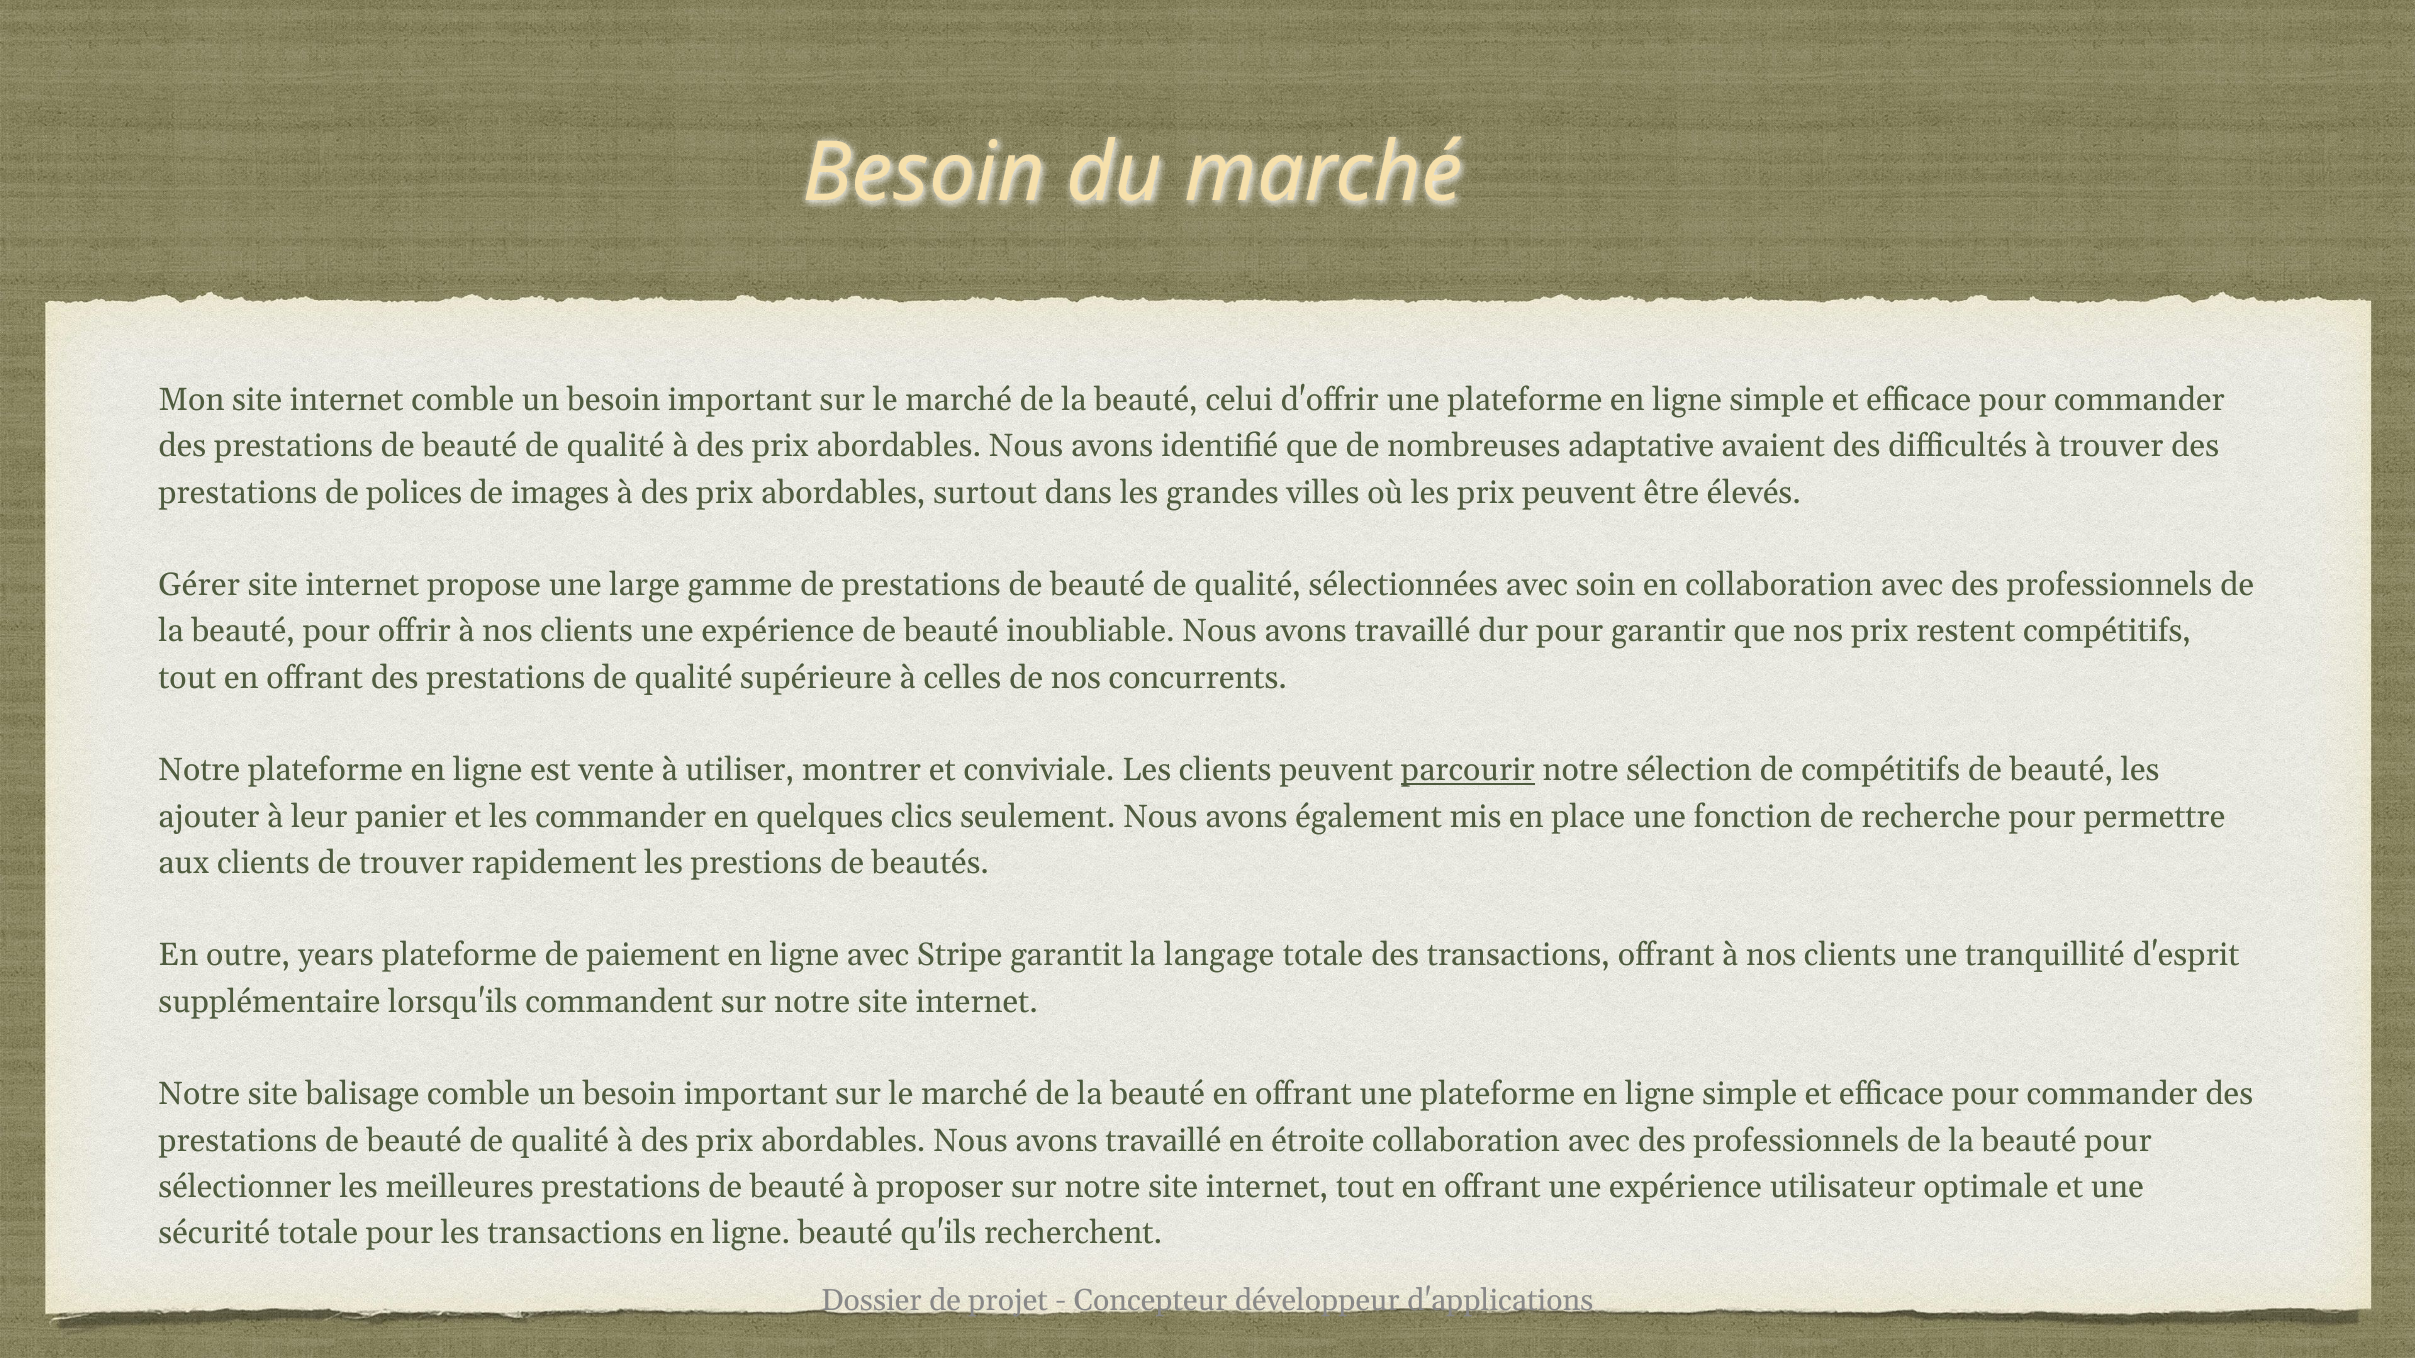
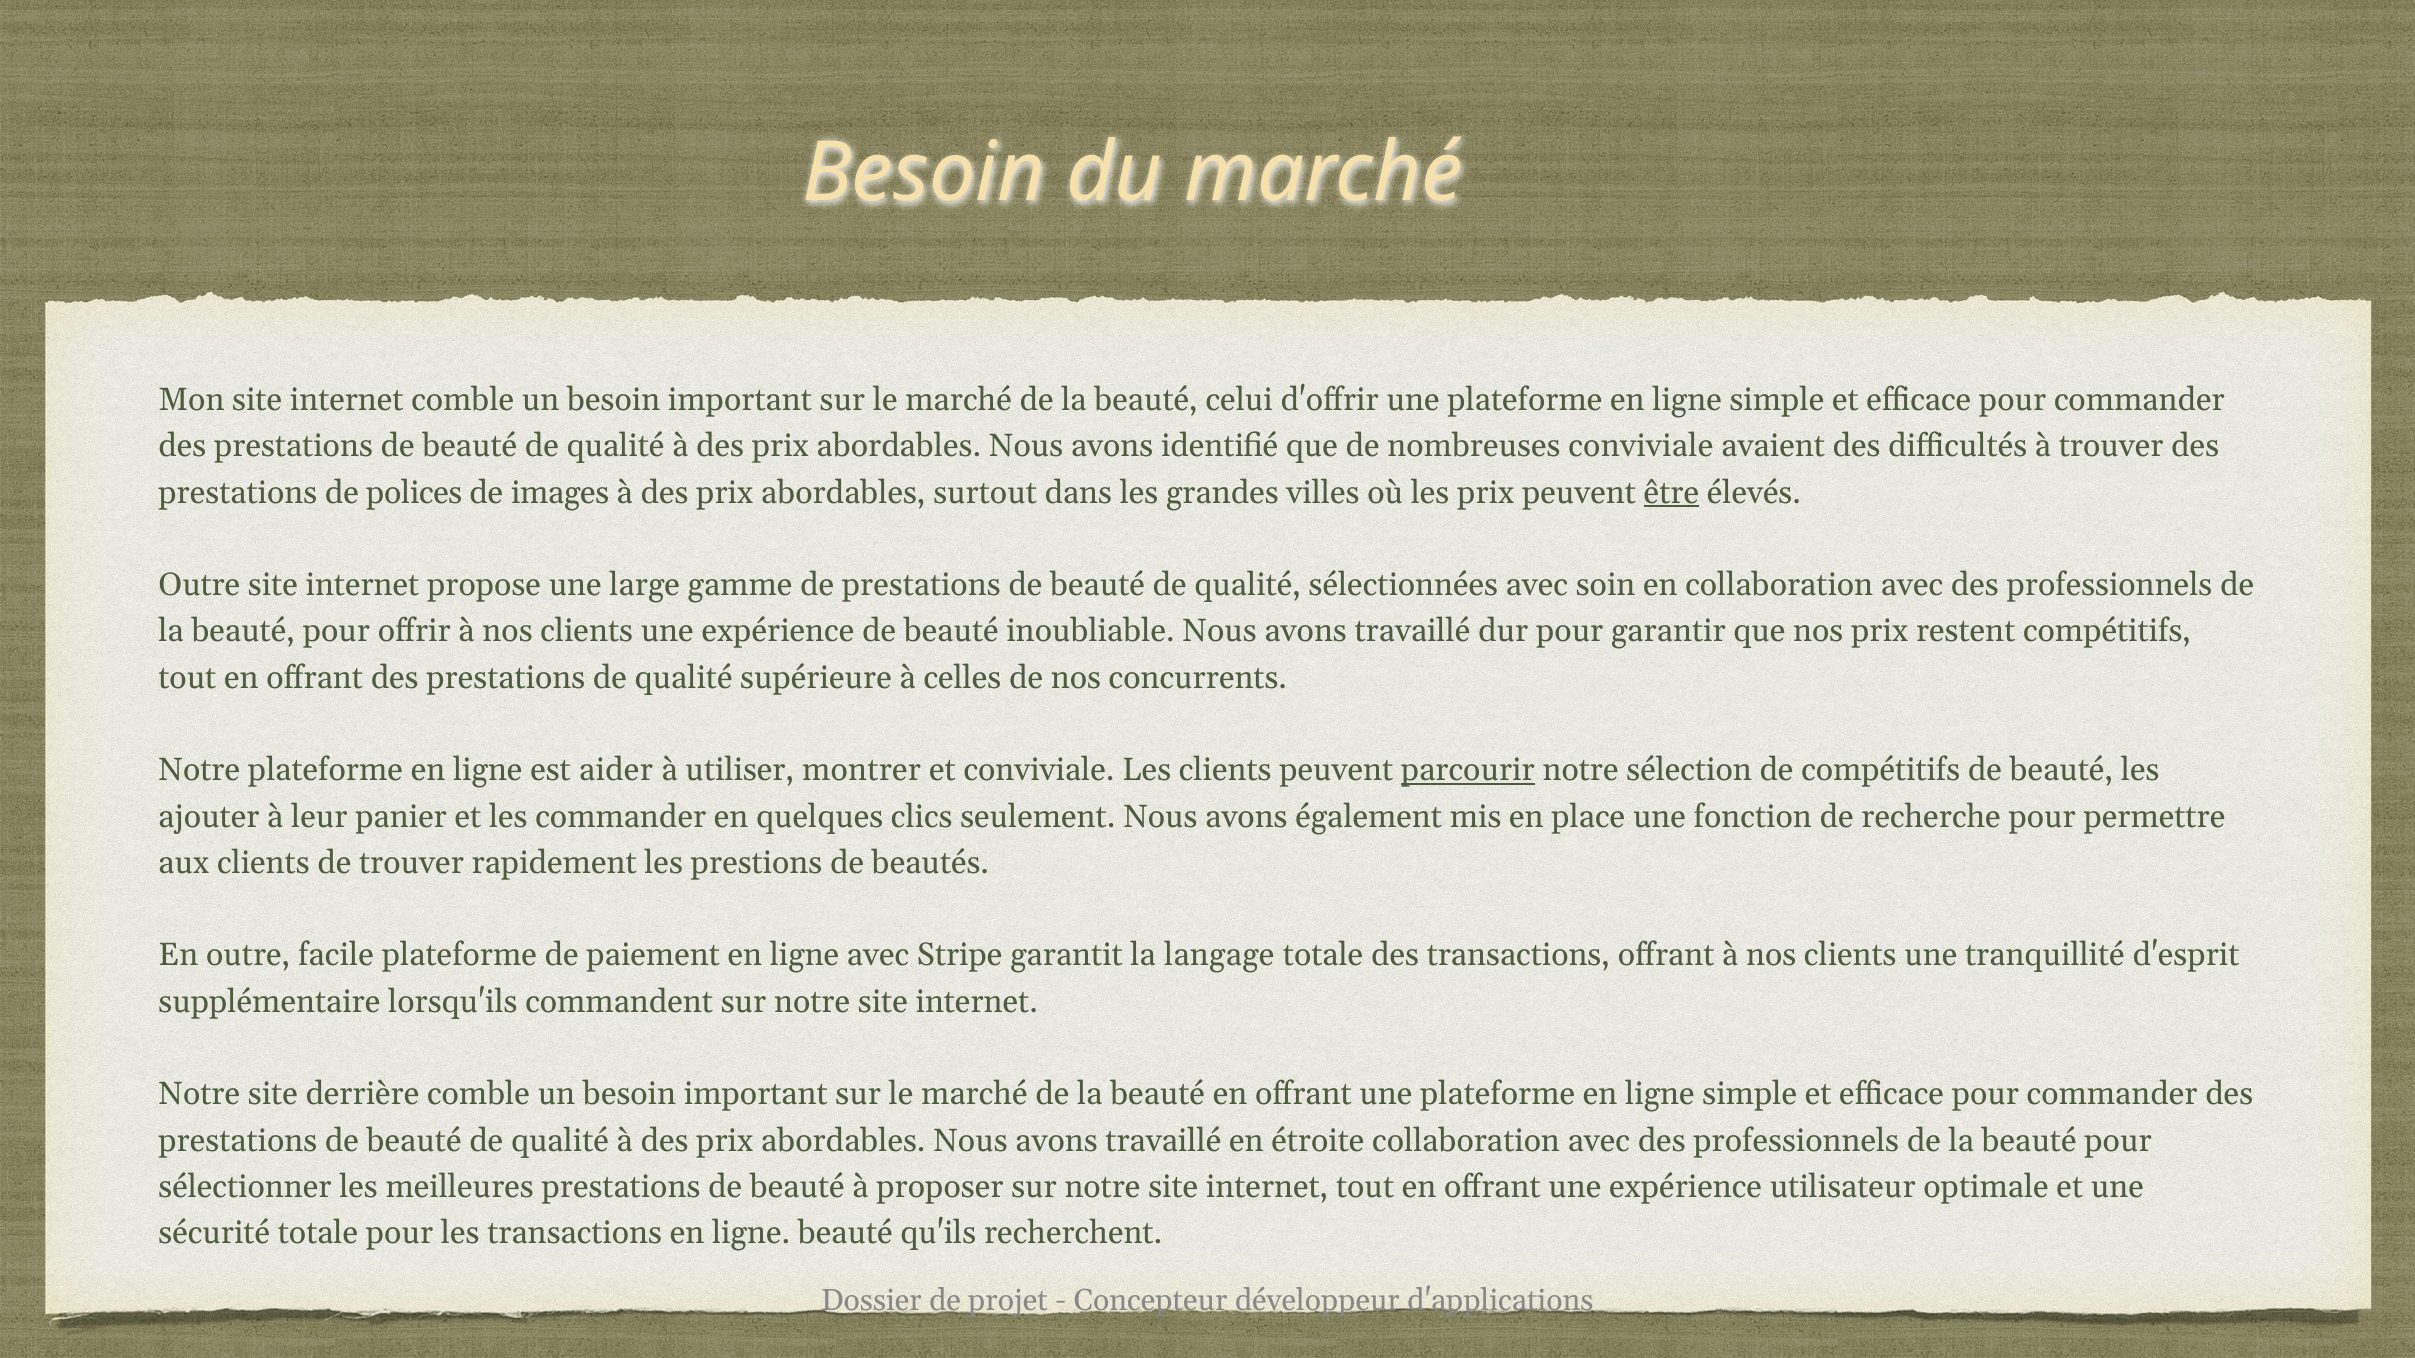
nombreuses adaptative: adaptative -> conviviale
être underline: none -> present
Gérer at (199, 585): Gérer -> Outre
vente: vente -> aider
years: years -> facile
balisage: balisage -> derrière
